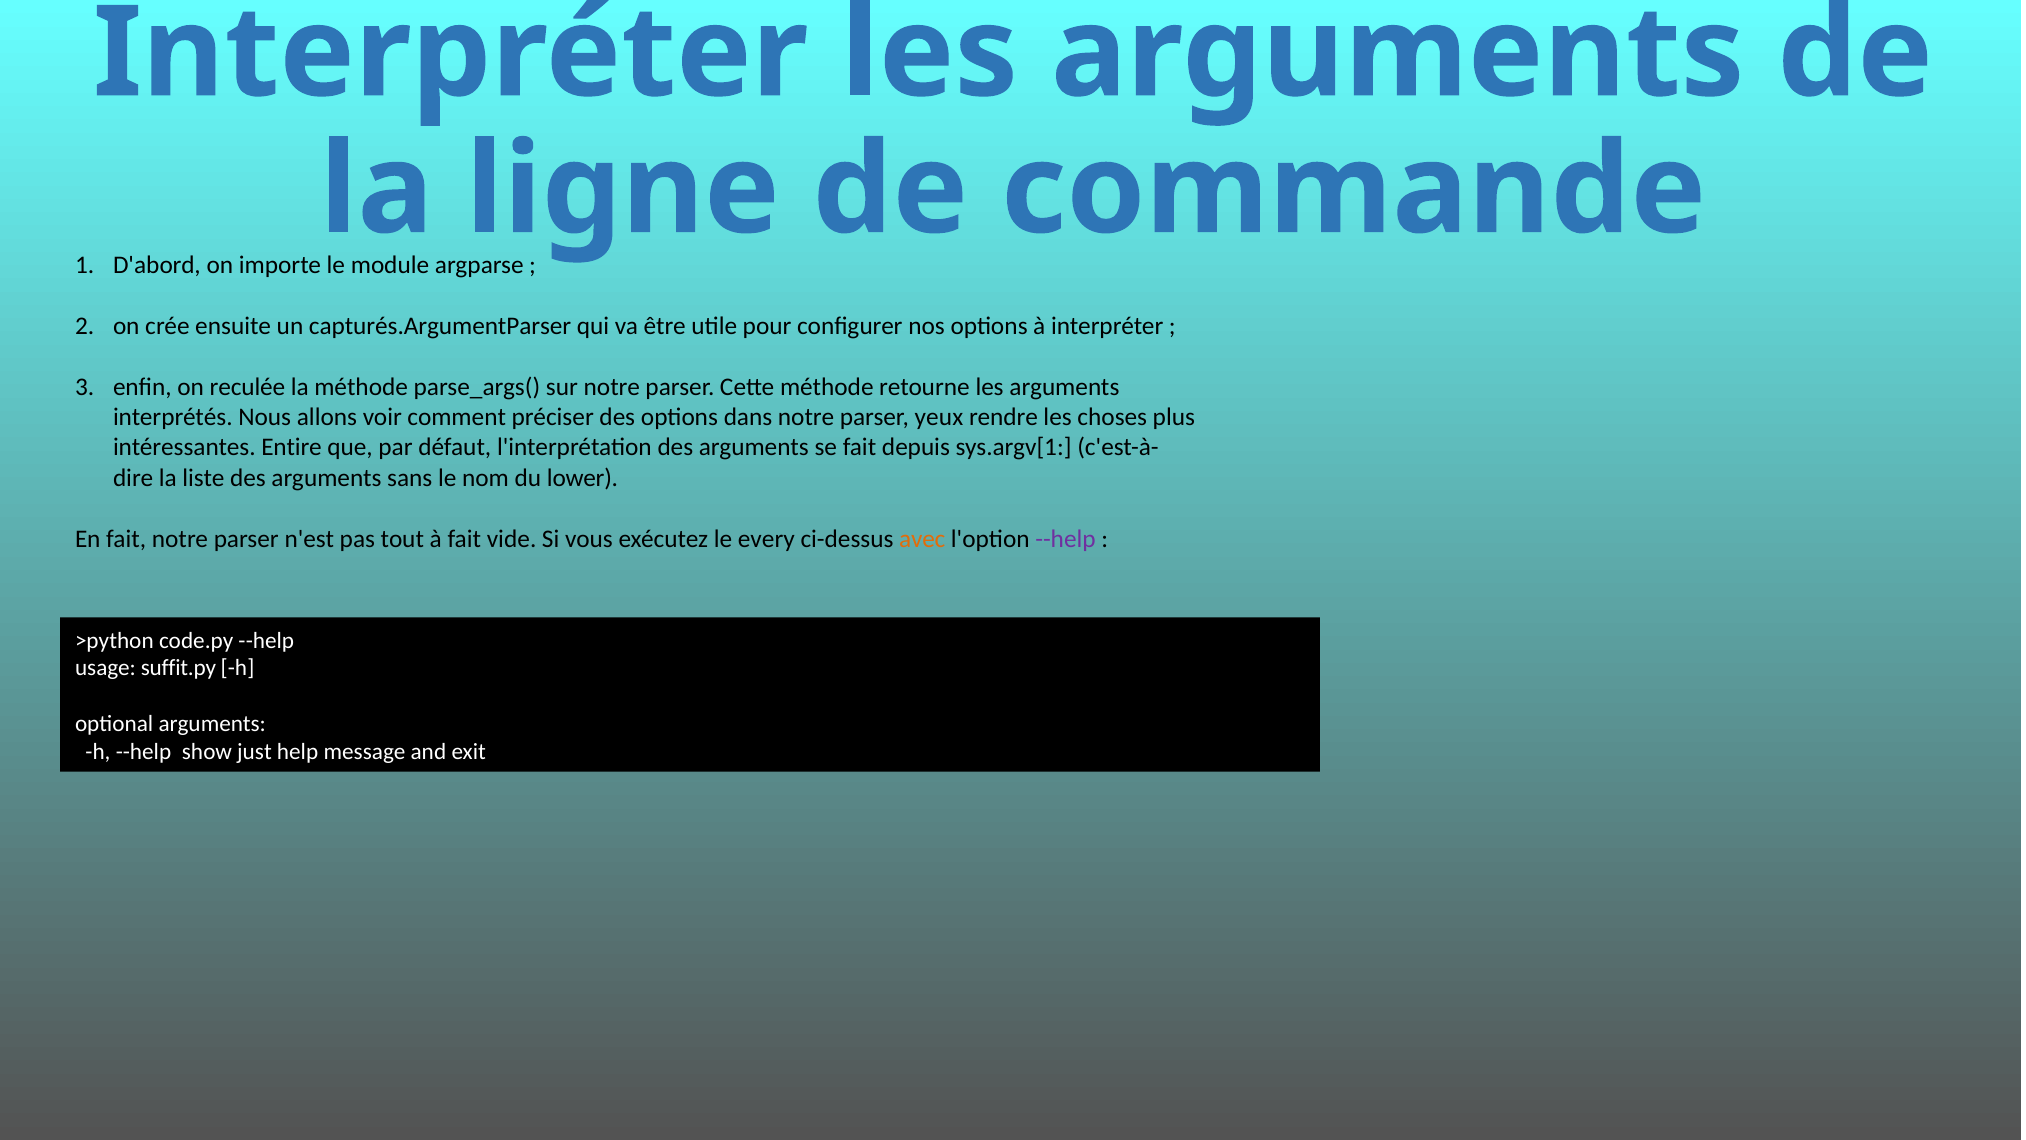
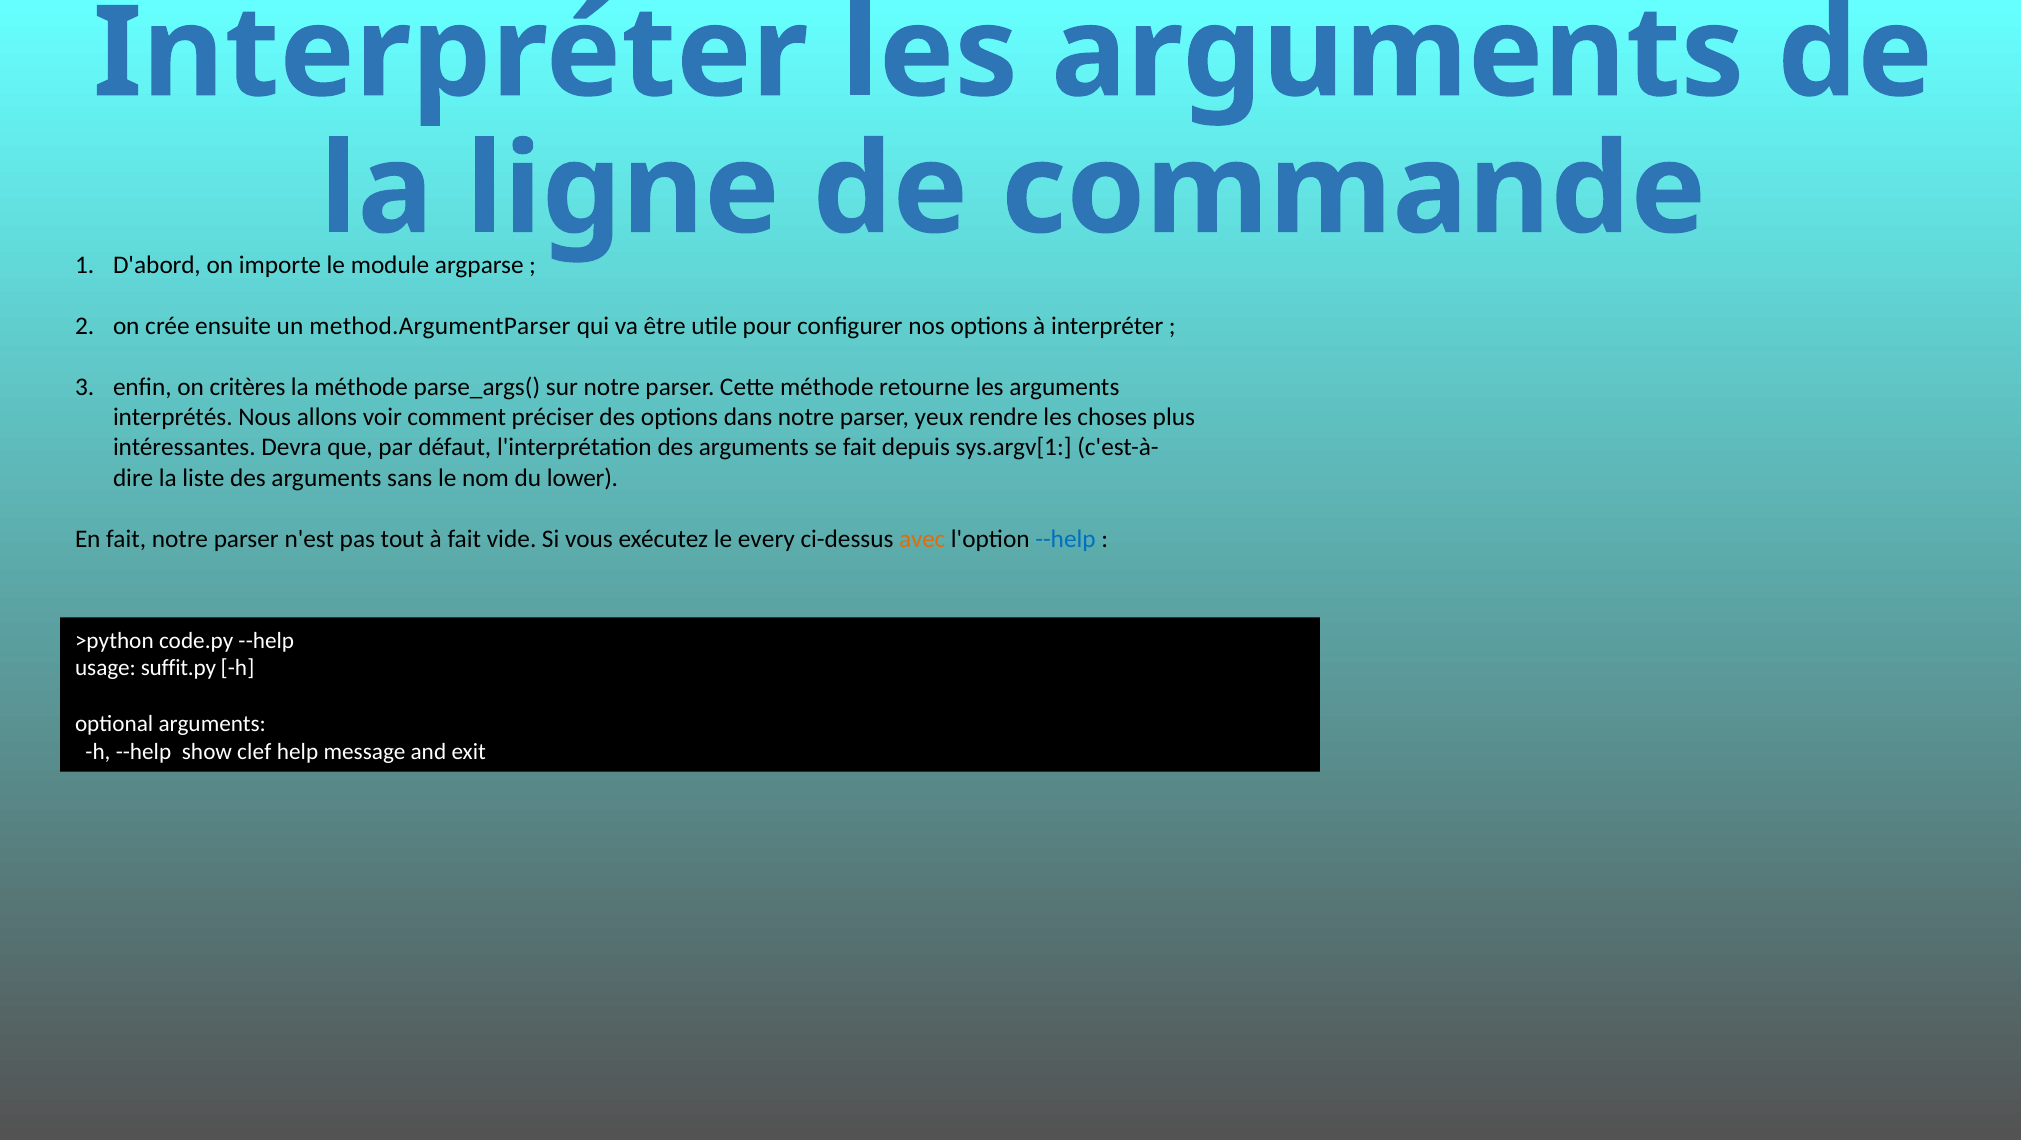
capturés.ArgumentParser: capturés.ArgumentParser -> method.ArgumentParser
reculée: reculée -> critères
Entire: Entire -> Devra
--help at (1065, 538) colour: purple -> blue
just: just -> clef
